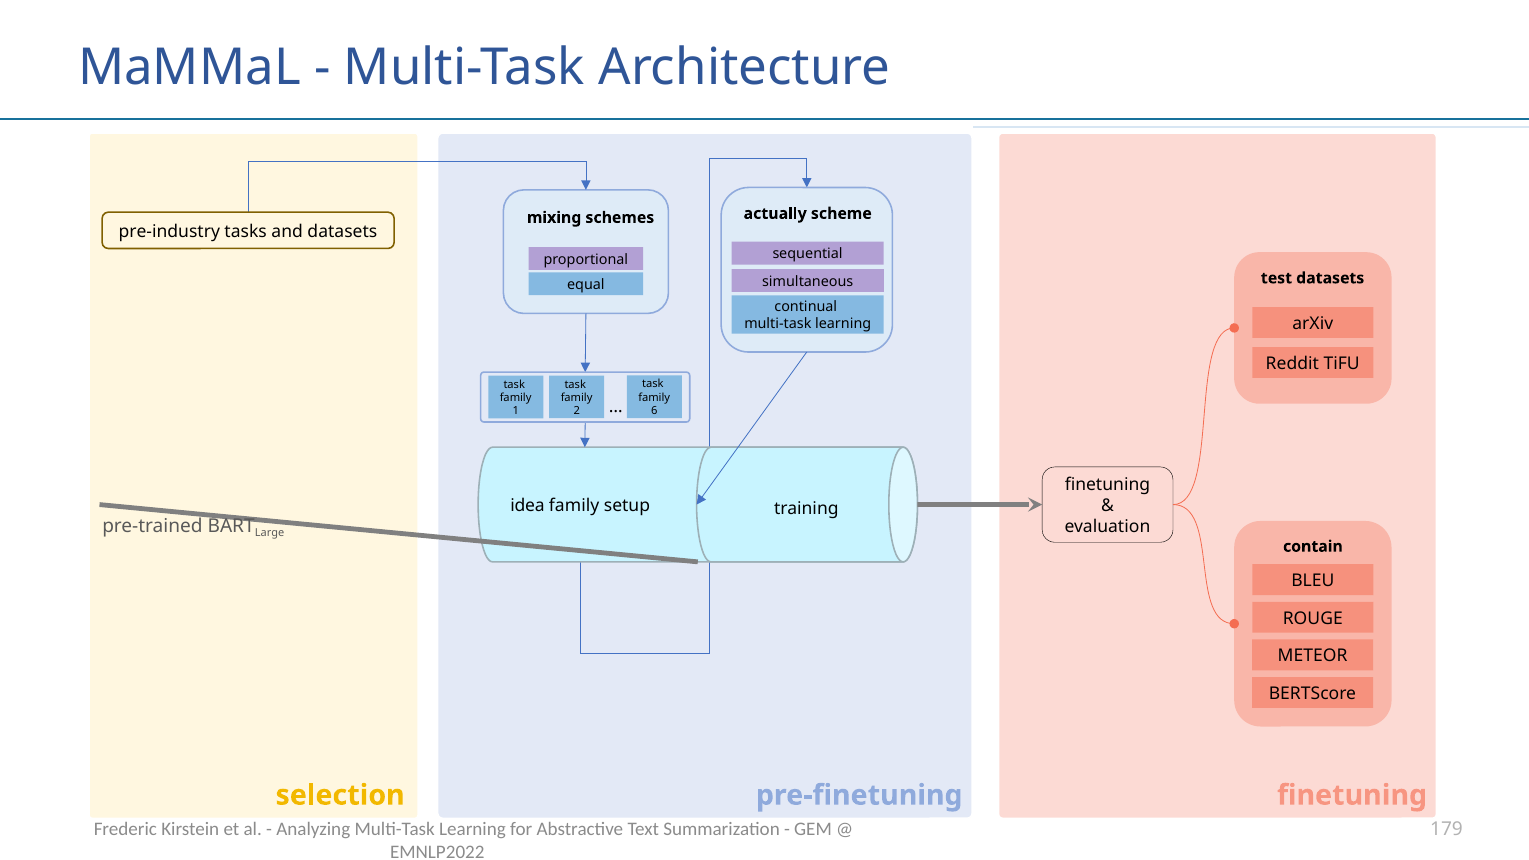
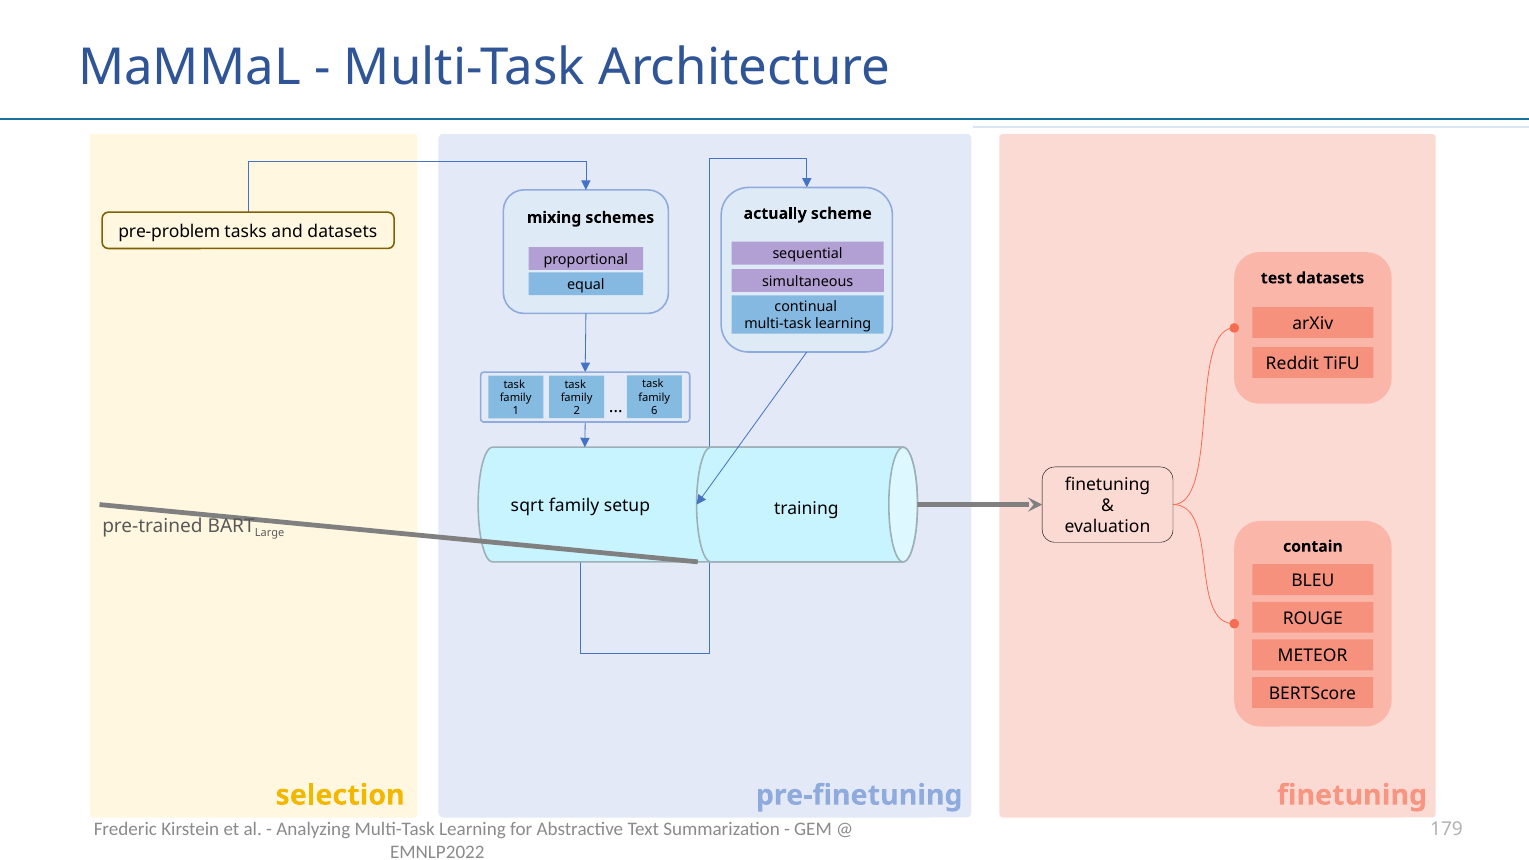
pre-industry: pre-industry -> pre-problem
idea: idea -> sqrt
